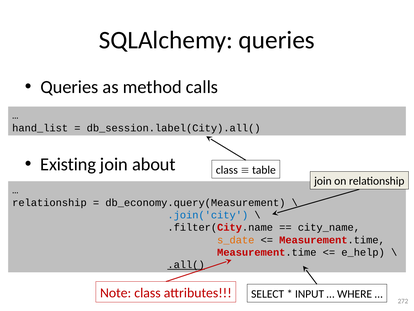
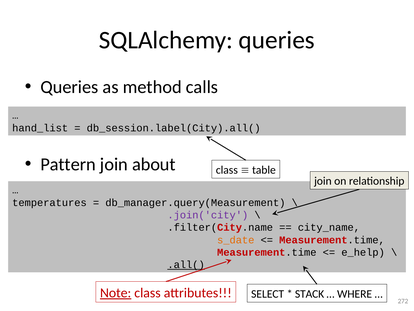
Existing: Existing -> Pattern
relationship at (49, 202): relationship -> temperatures
db_economy.query(Measurement: db_economy.query(Measurement -> db_manager.query(Measurement
.join('city colour: blue -> purple
Note underline: none -> present
INPUT: INPUT -> STACK
